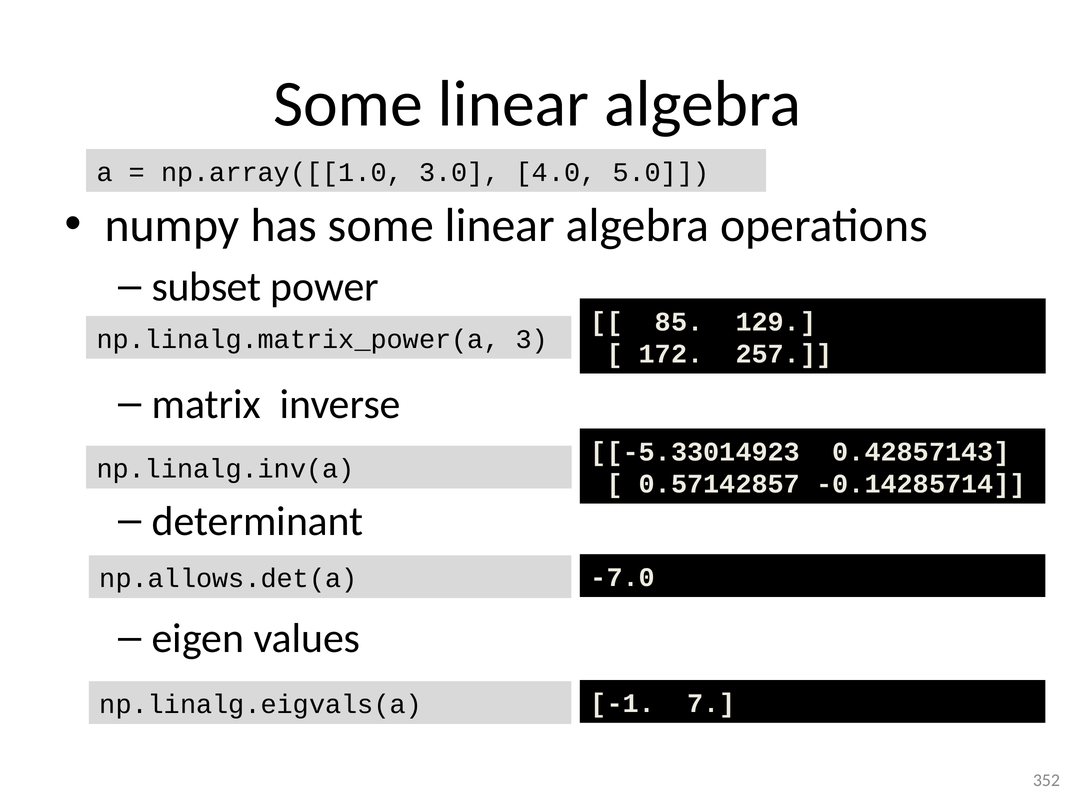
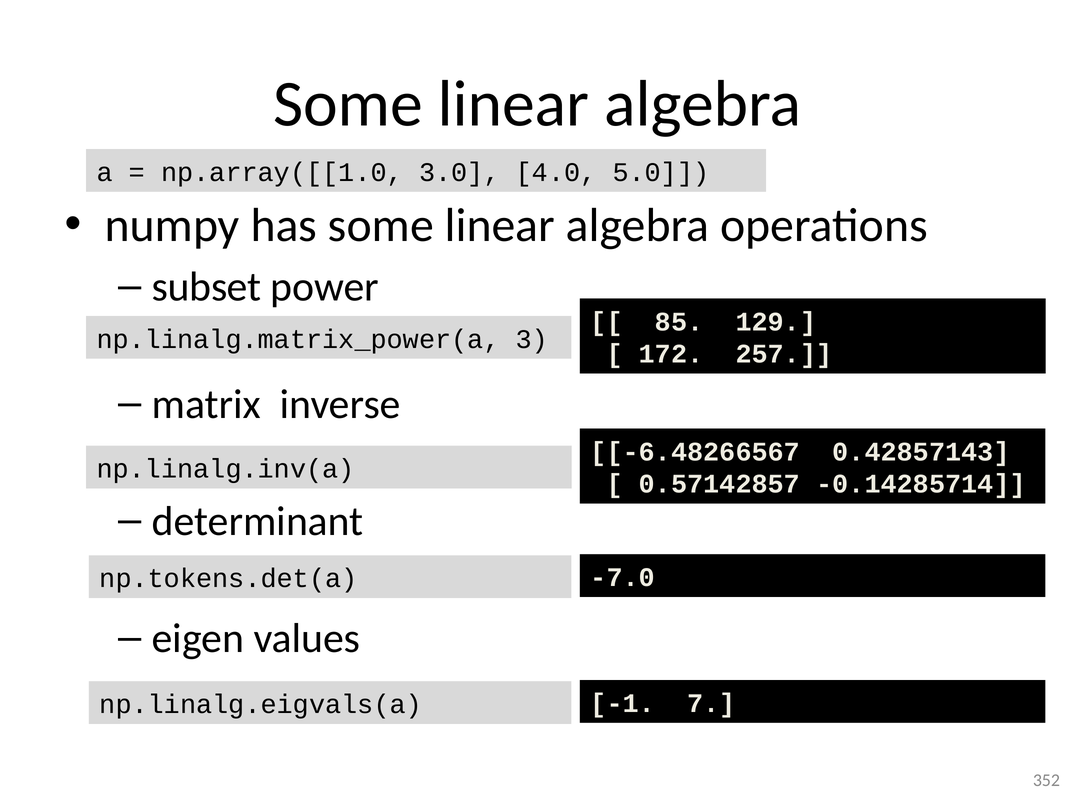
-5.33014923: -5.33014923 -> -6.48266567
np.allows.det(a: np.allows.det(a -> np.tokens.det(a
